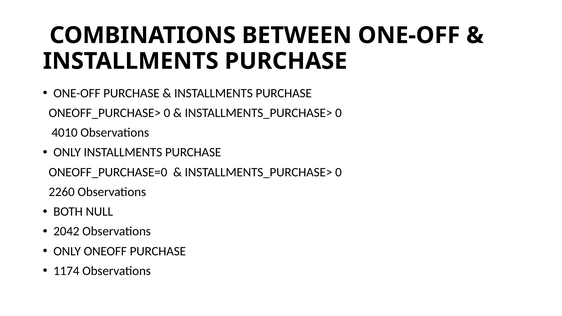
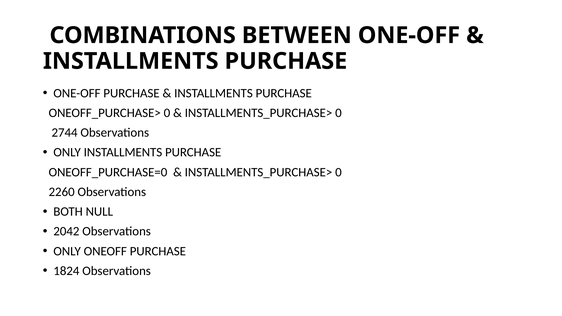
4010: 4010 -> 2744
1174: 1174 -> 1824
